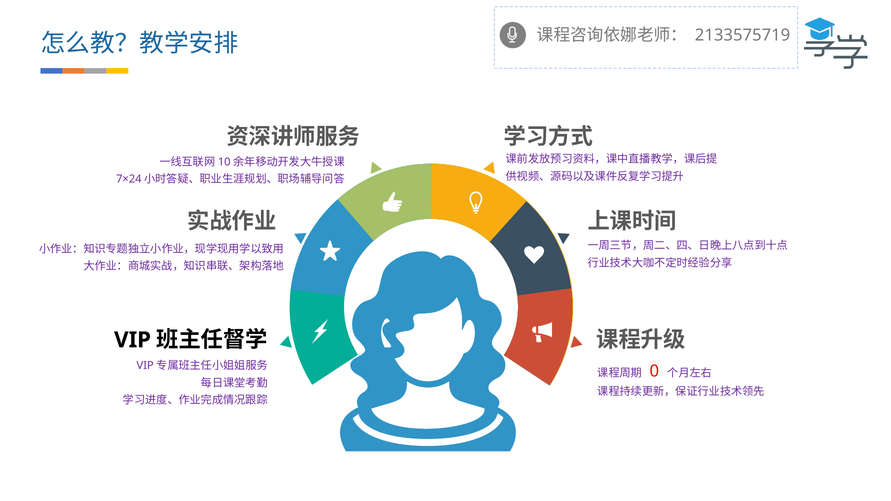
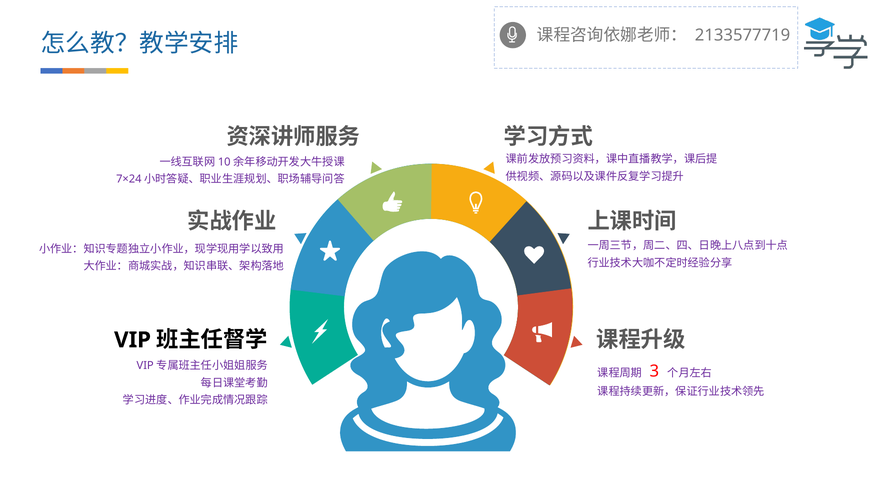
2133575719: 2133575719 -> 2133577719
0: 0 -> 3
